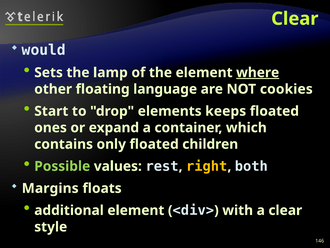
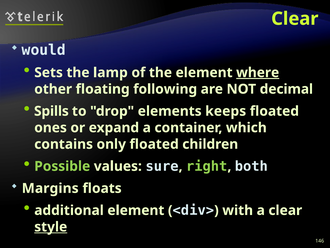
language: language -> following
cookies: cookies -> decimal
Start: Start -> Spills
rest: rest -> sure
right colour: yellow -> light green
style underline: none -> present
